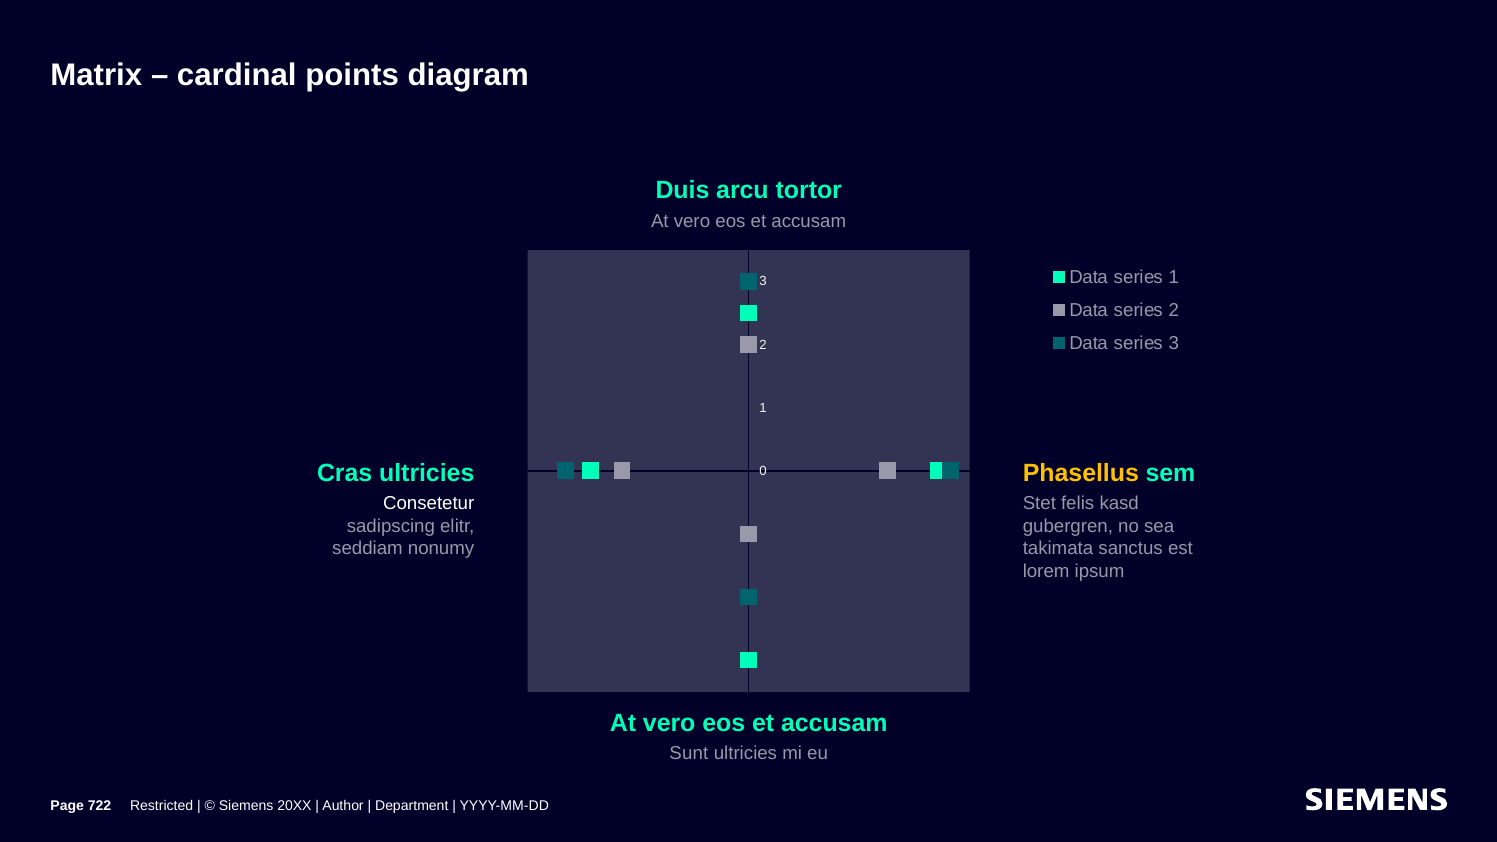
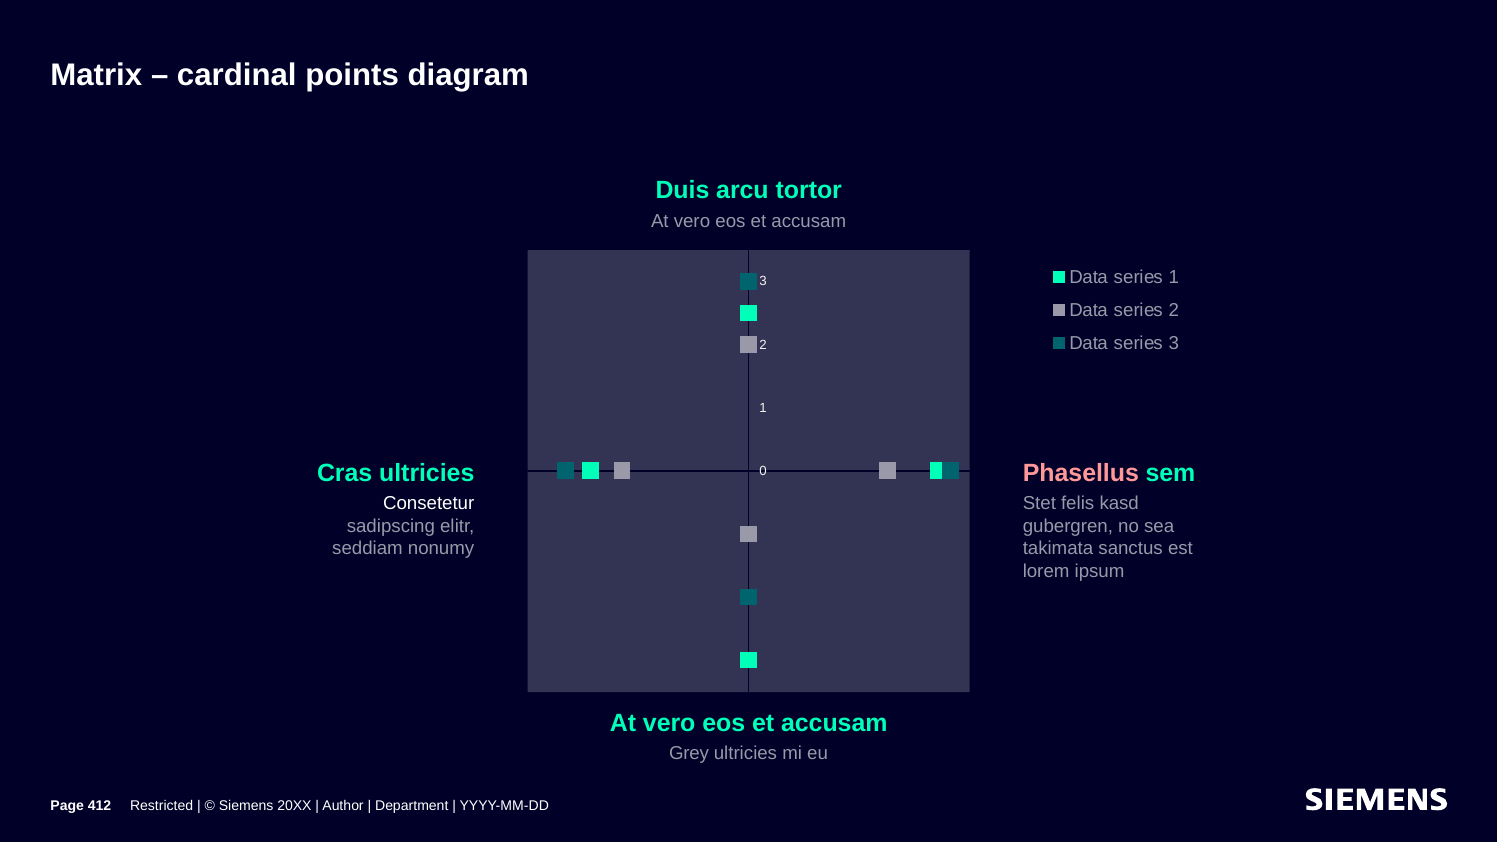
Phasellus colour: yellow -> pink
Sunt: Sunt -> Grey
722: 722 -> 412
